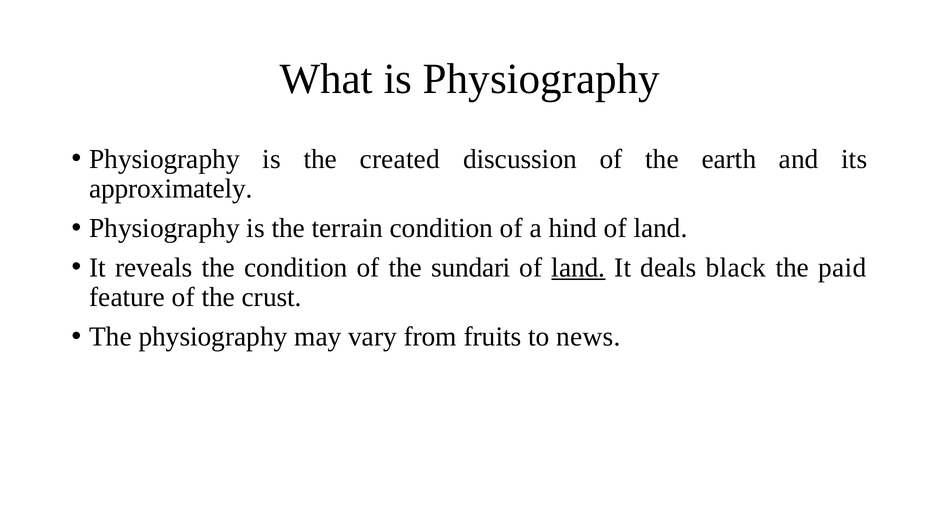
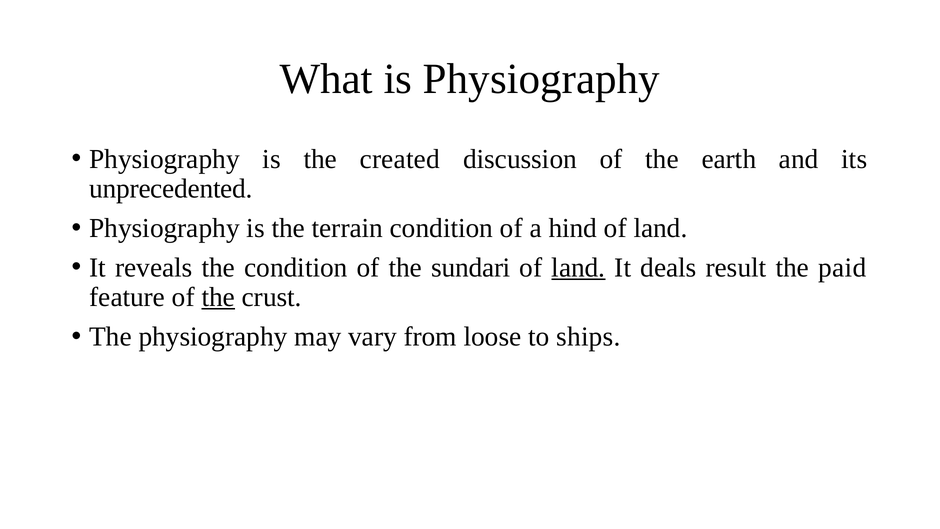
approximately: approximately -> unprecedented
black: black -> result
the at (218, 297) underline: none -> present
fruits: fruits -> loose
news: news -> ships
